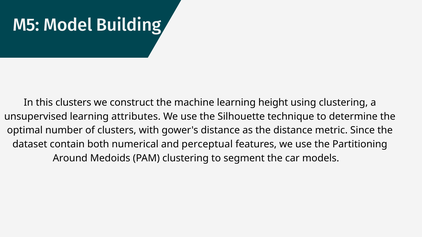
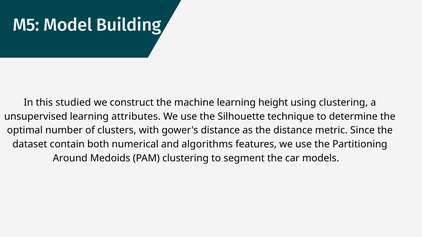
this clusters: clusters -> studied
perceptual: perceptual -> algorithms
